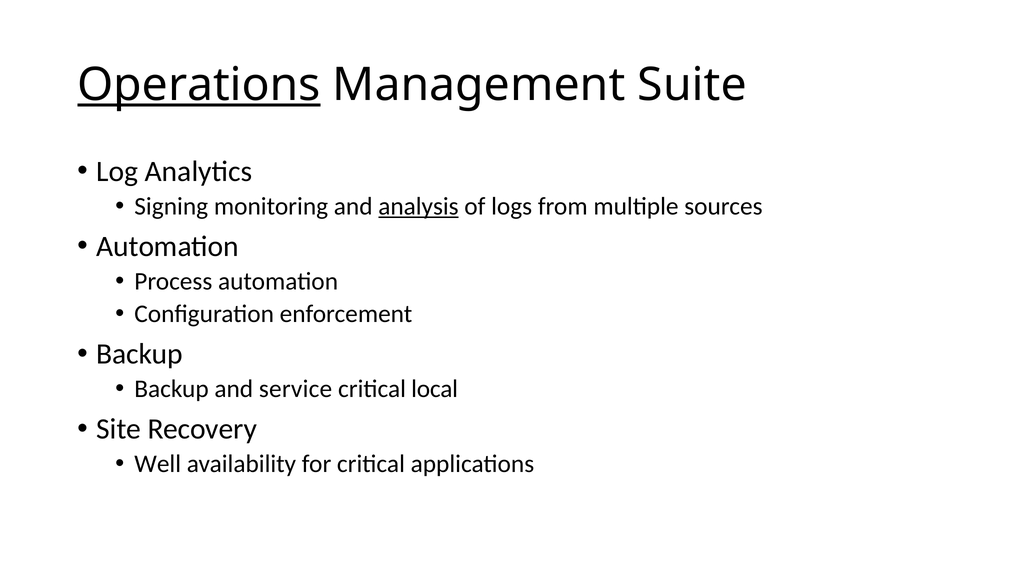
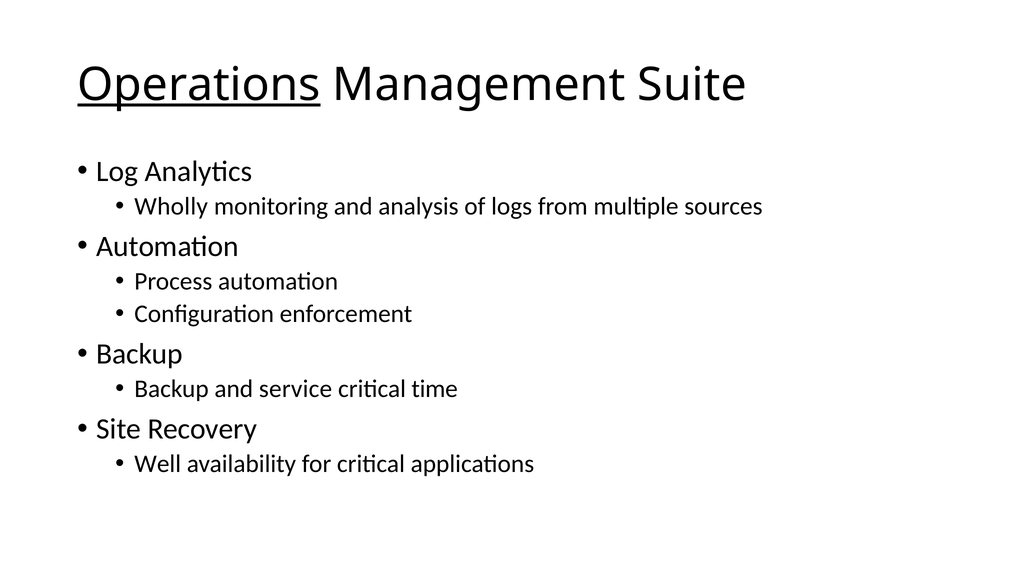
Signing: Signing -> Wholly
analysis underline: present -> none
local: local -> time
